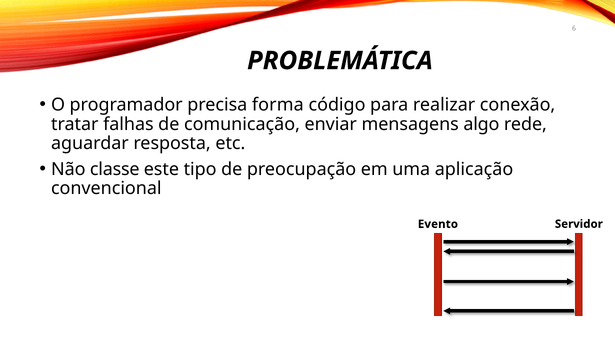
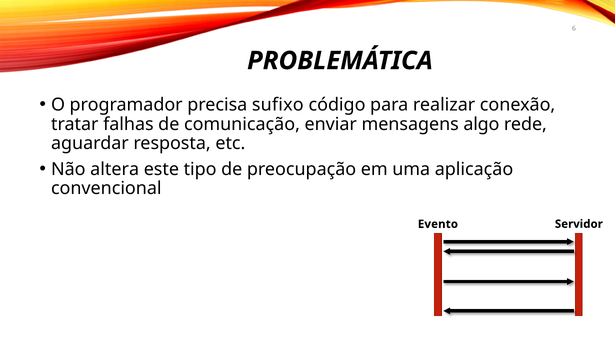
forma: forma -> sufixo
classe: classe -> altera
